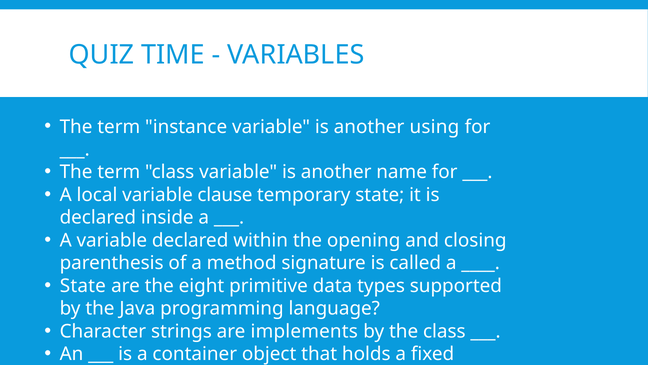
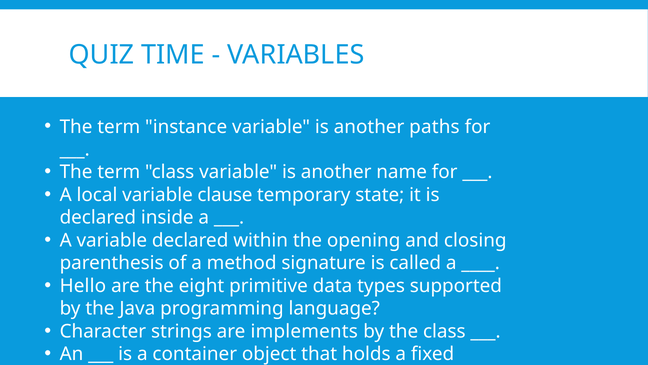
using: using -> paths
State at (83, 285): State -> Hello
